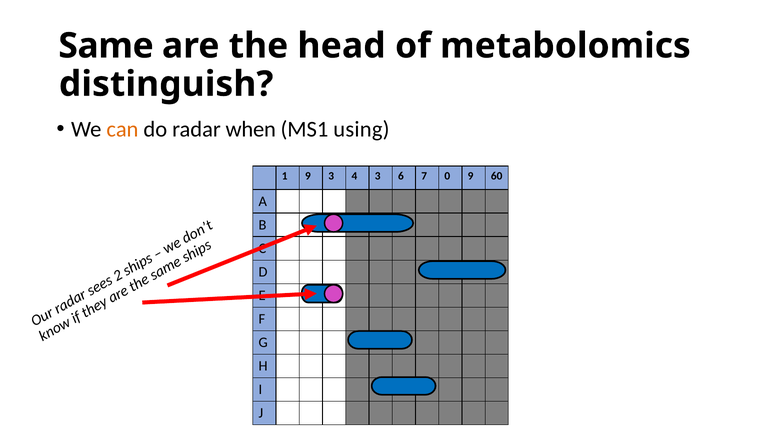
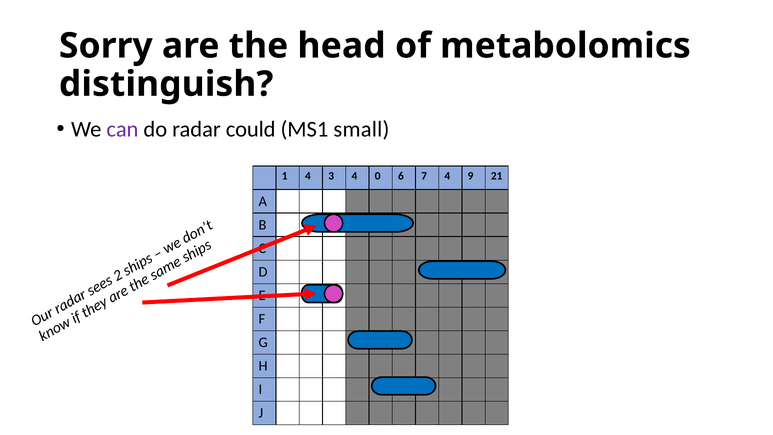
Same: Same -> Sorry
can colour: orange -> purple
when: when -> could
using: using -> small
1 9: 9 -> 4
4 3: 3 -> 0
7 0: 0 -> 4
60: 60 -> 21
